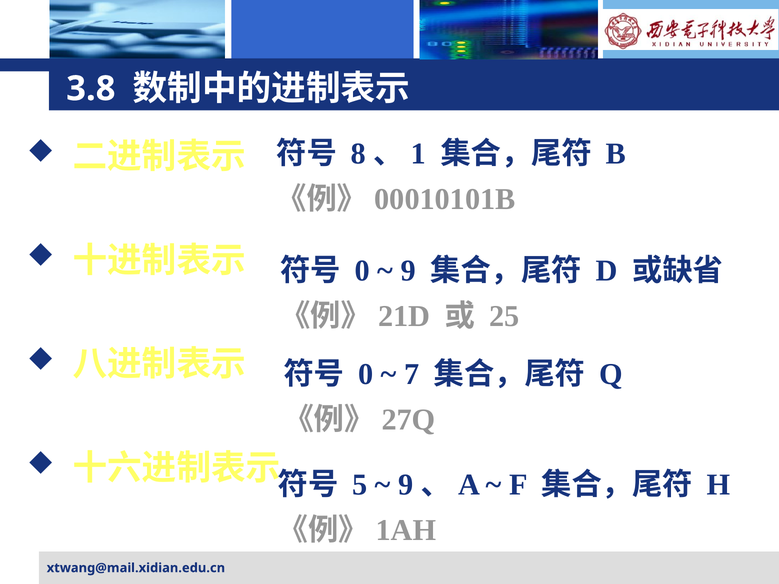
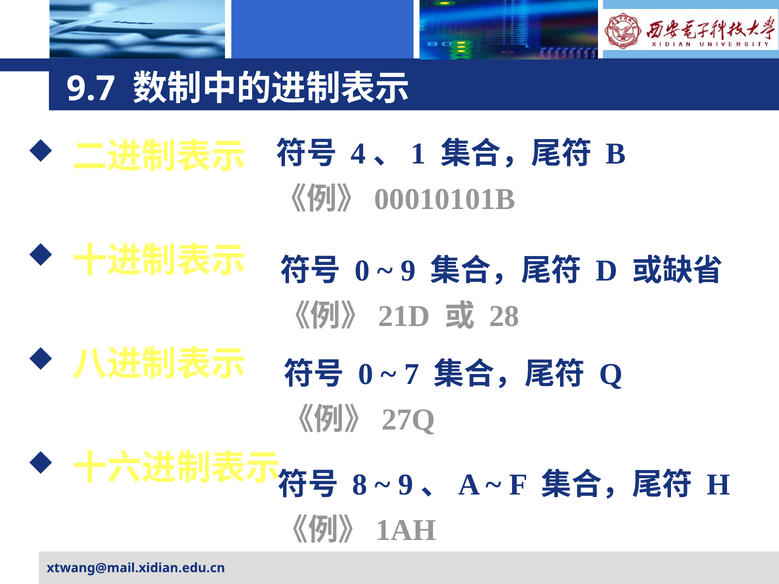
3.8: 3.8 -> 9.7
8: 8 -> 4
25: 25 -> 28
5: 5 -> 8
